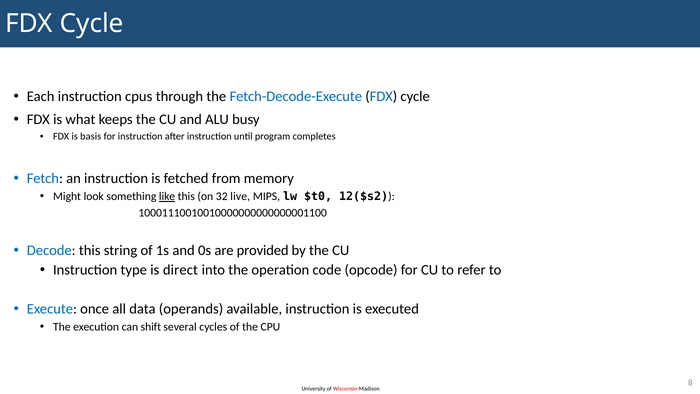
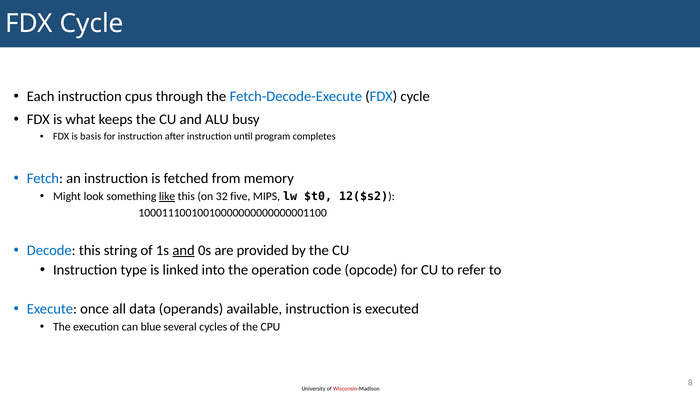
live: live -> five
and at (184, 250) underline: none -> present
direct: direct -> linked
shift: shift -> blue
